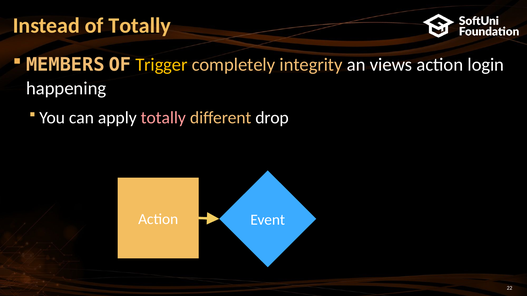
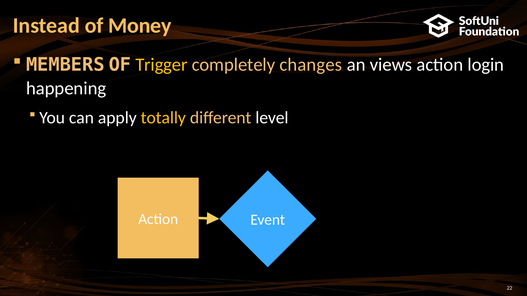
of Totally: Totally -> Money
integrity: integrity -> changes
totally at (163, 118) colour: pink -> yellow
drop: drop -> level
